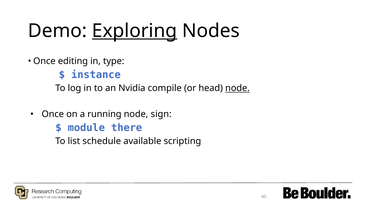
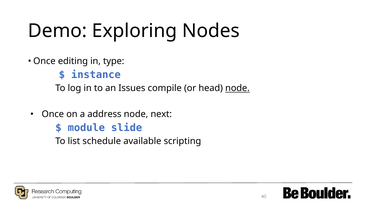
Exploring underline: present -> none
Nvidia: Nvidia -> Issues
running: running -> address
sign: sign -> next
there: there -> slide
